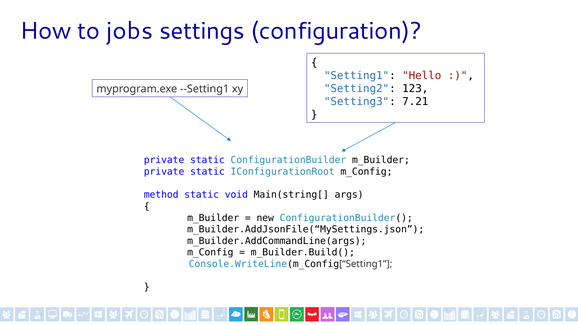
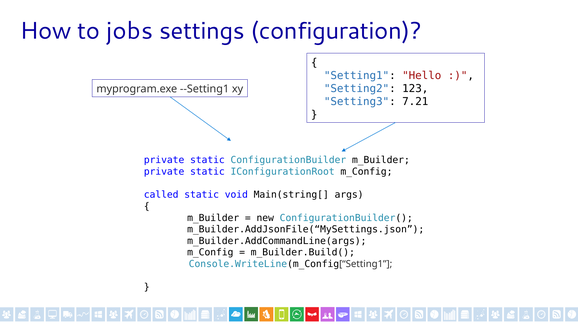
method: method -> called
